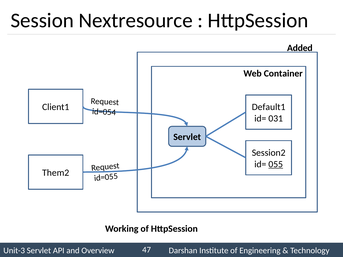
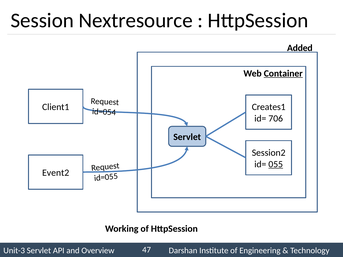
Container underline: none -> present
Default1: Default1 -> Creates1
031: 031 -> 706
Them2: Them2 -> Event2
